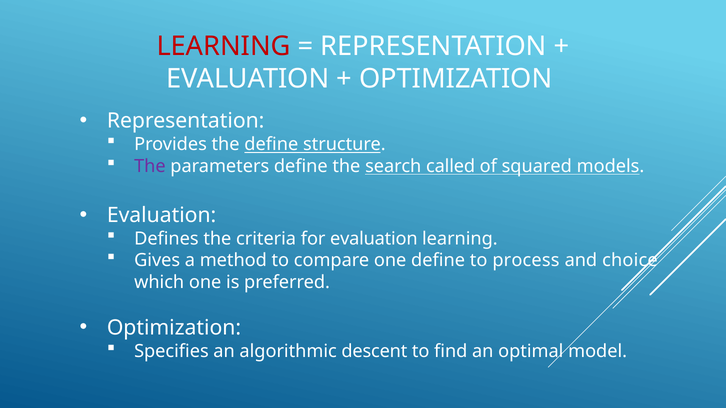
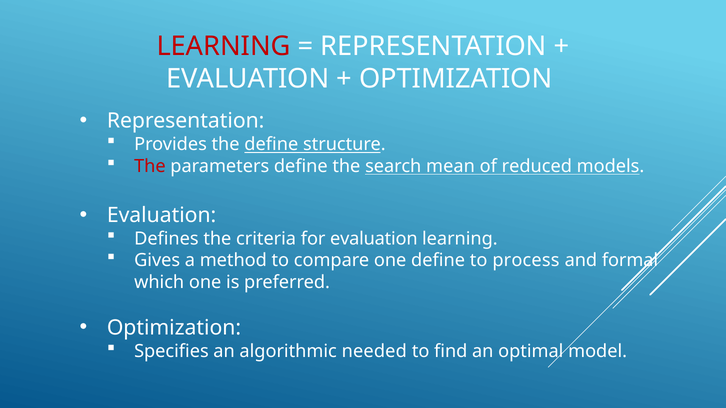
The at (150, 166) colour: purple -> red
called: called -> mean
squared: squared -> reduced
choice: choice -> formal
descent: descent -> needed
